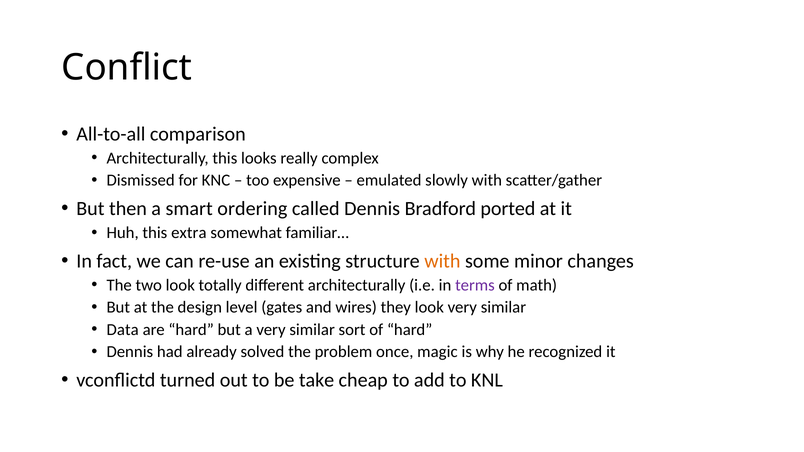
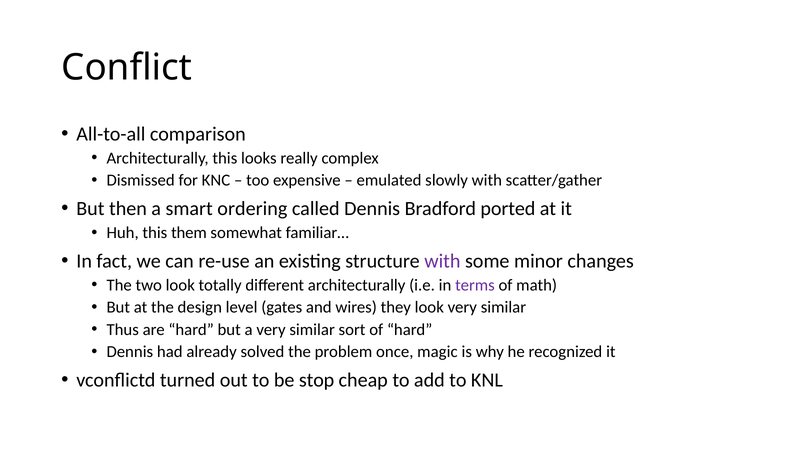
extra: extra -> them
with at (442, 261) colour: orange -> purple
Data: Data -> Thus
take: take -> stop
